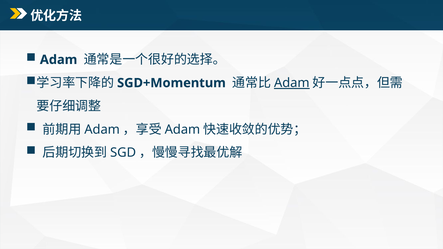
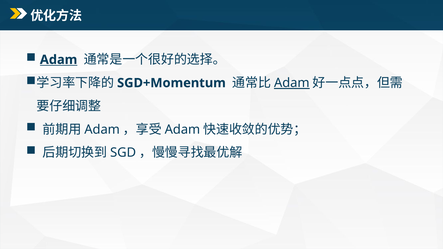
Adam at (59, 60) underline: none -> present
